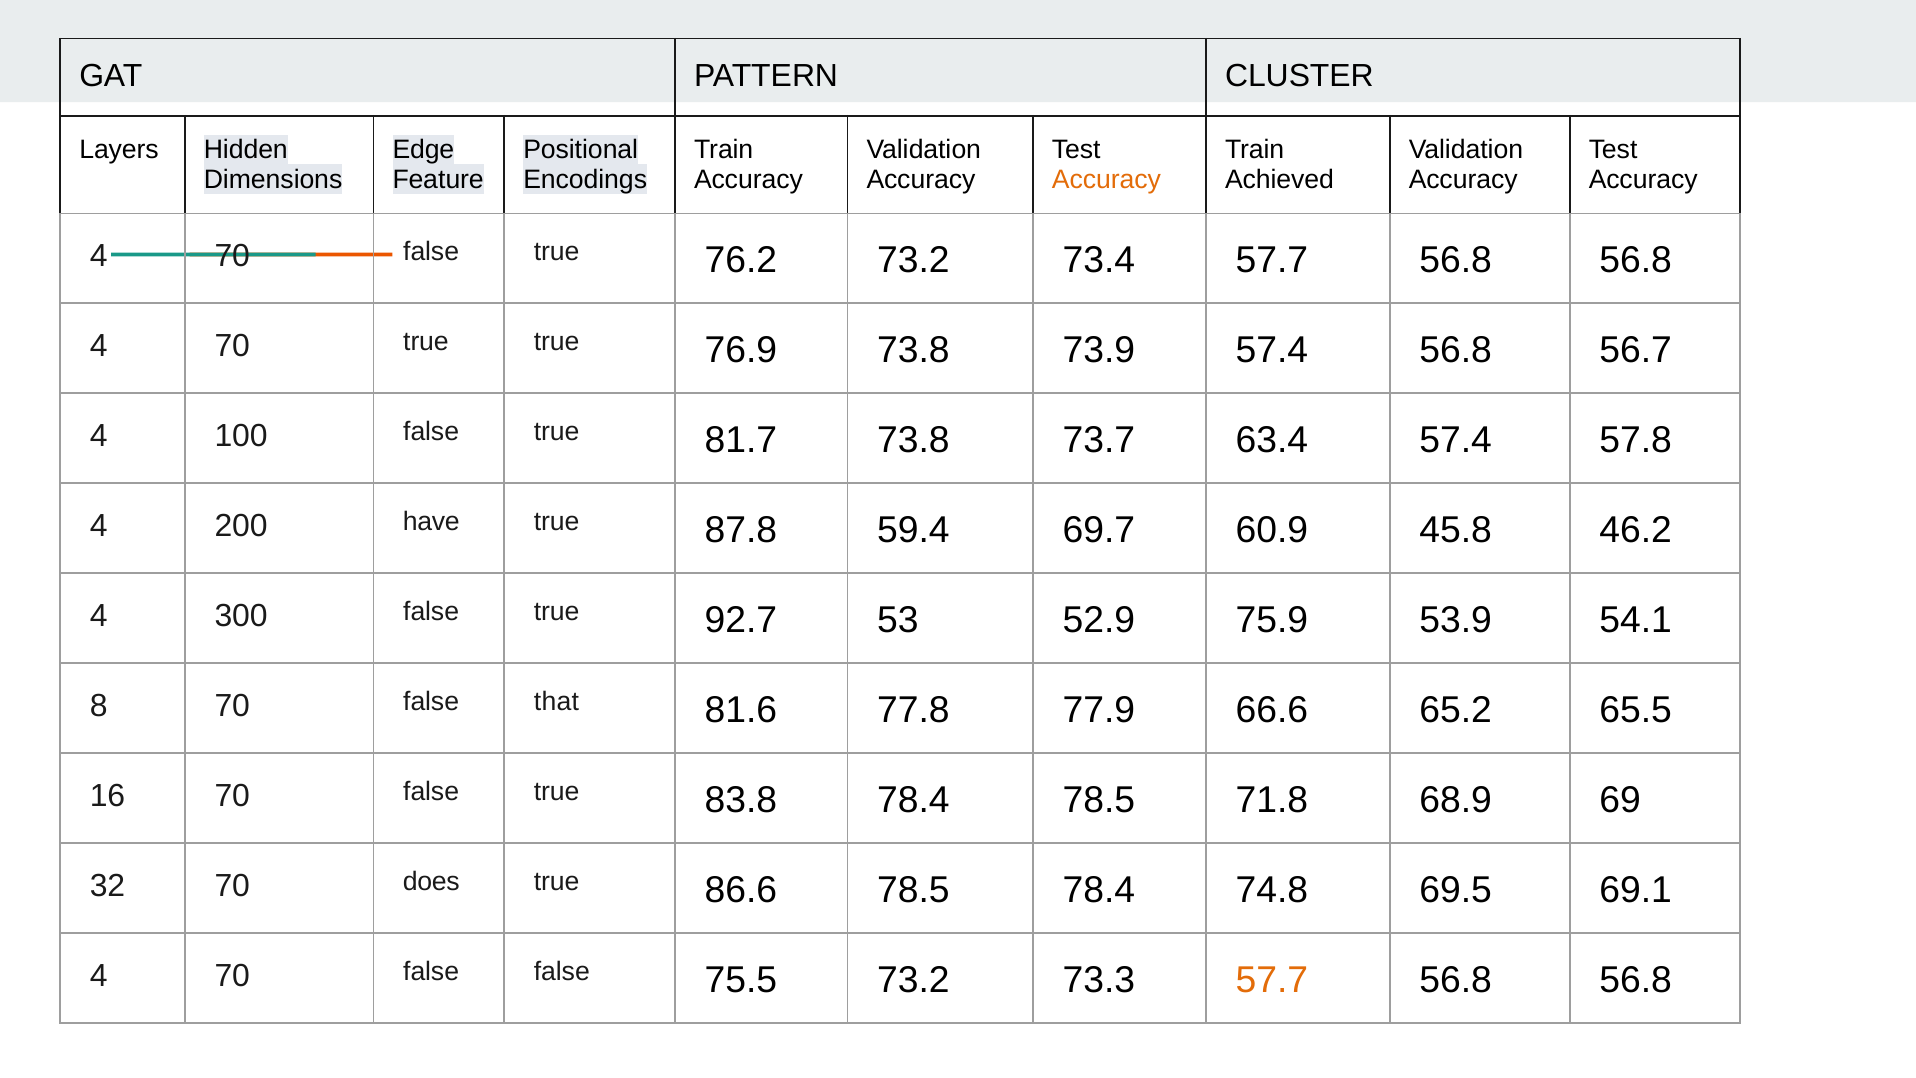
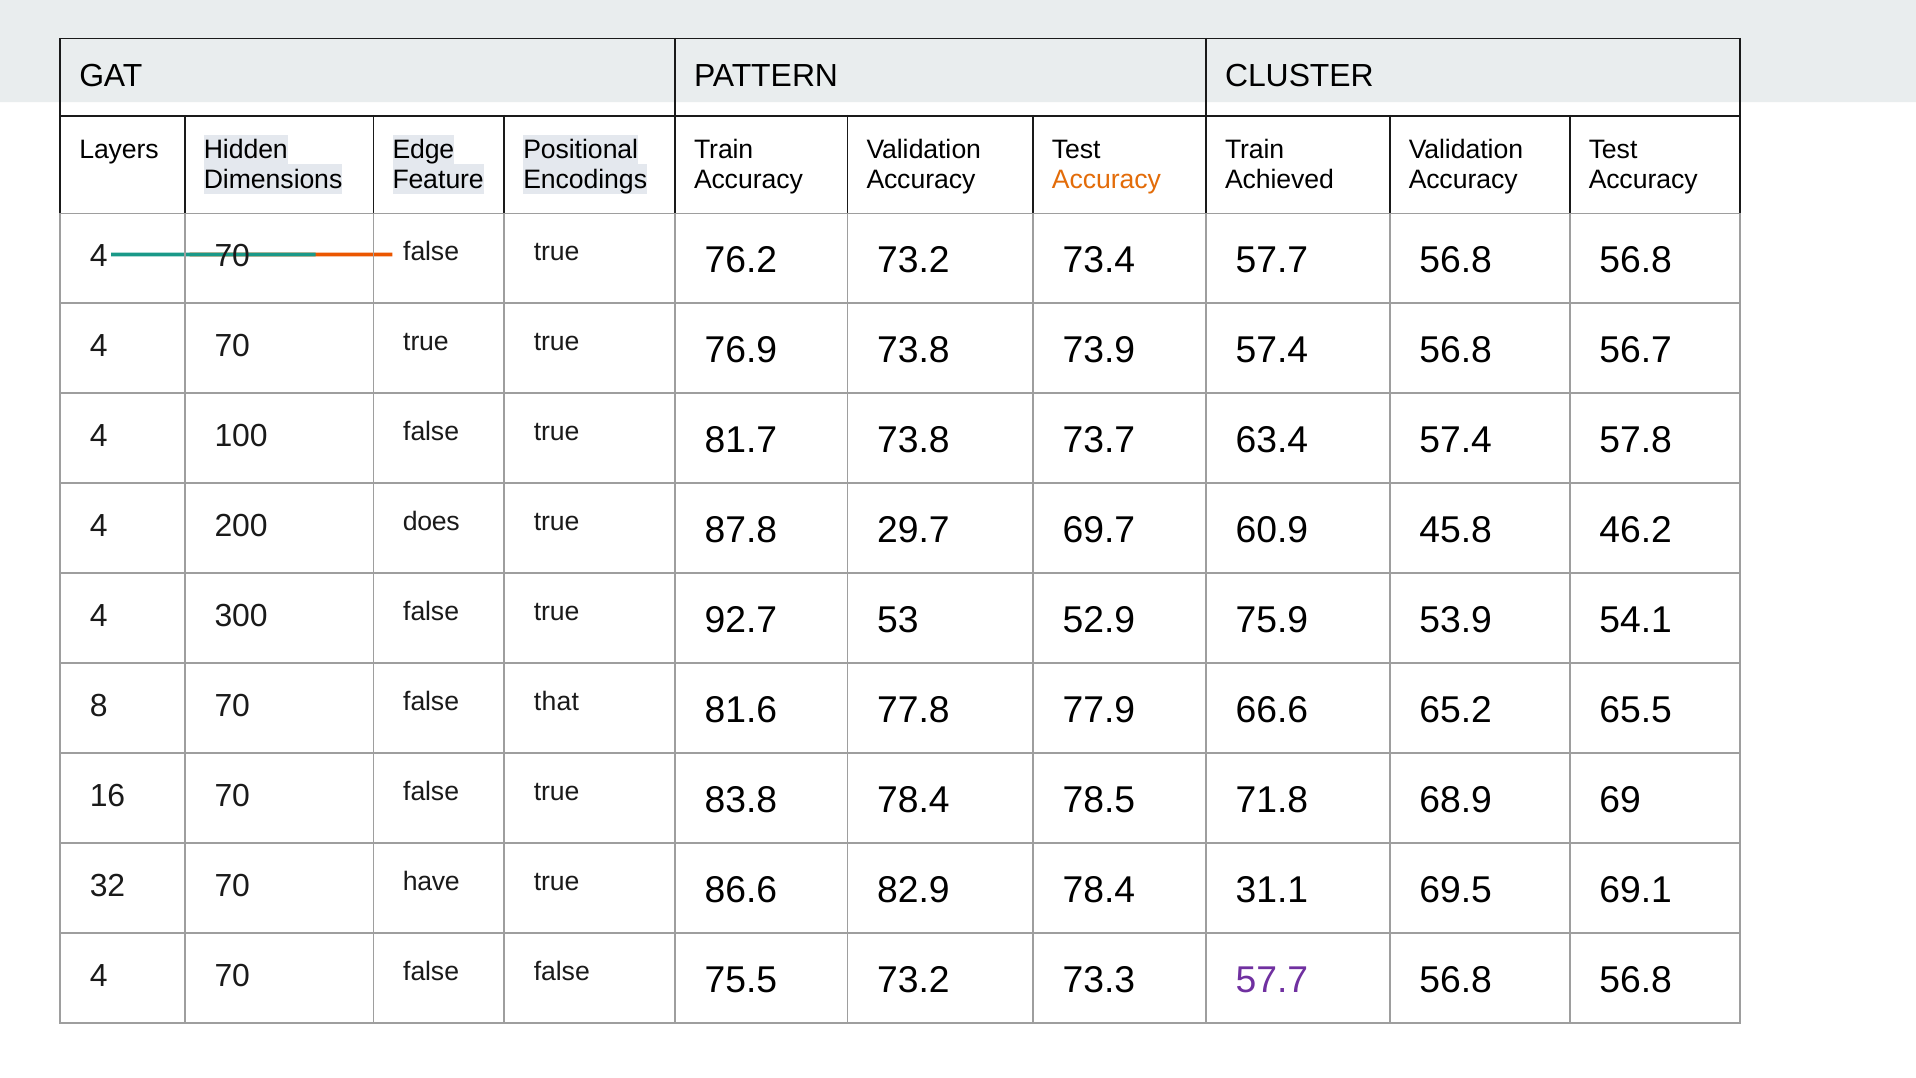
have: have -> does
59.4: 59.4 -> 29.7
does: does -> have
86.6 78.5: 78.5 -> 82.9
74.8: 74.8 -> 31.1
57.7 at (1272, 980) colour: orange -> purple
